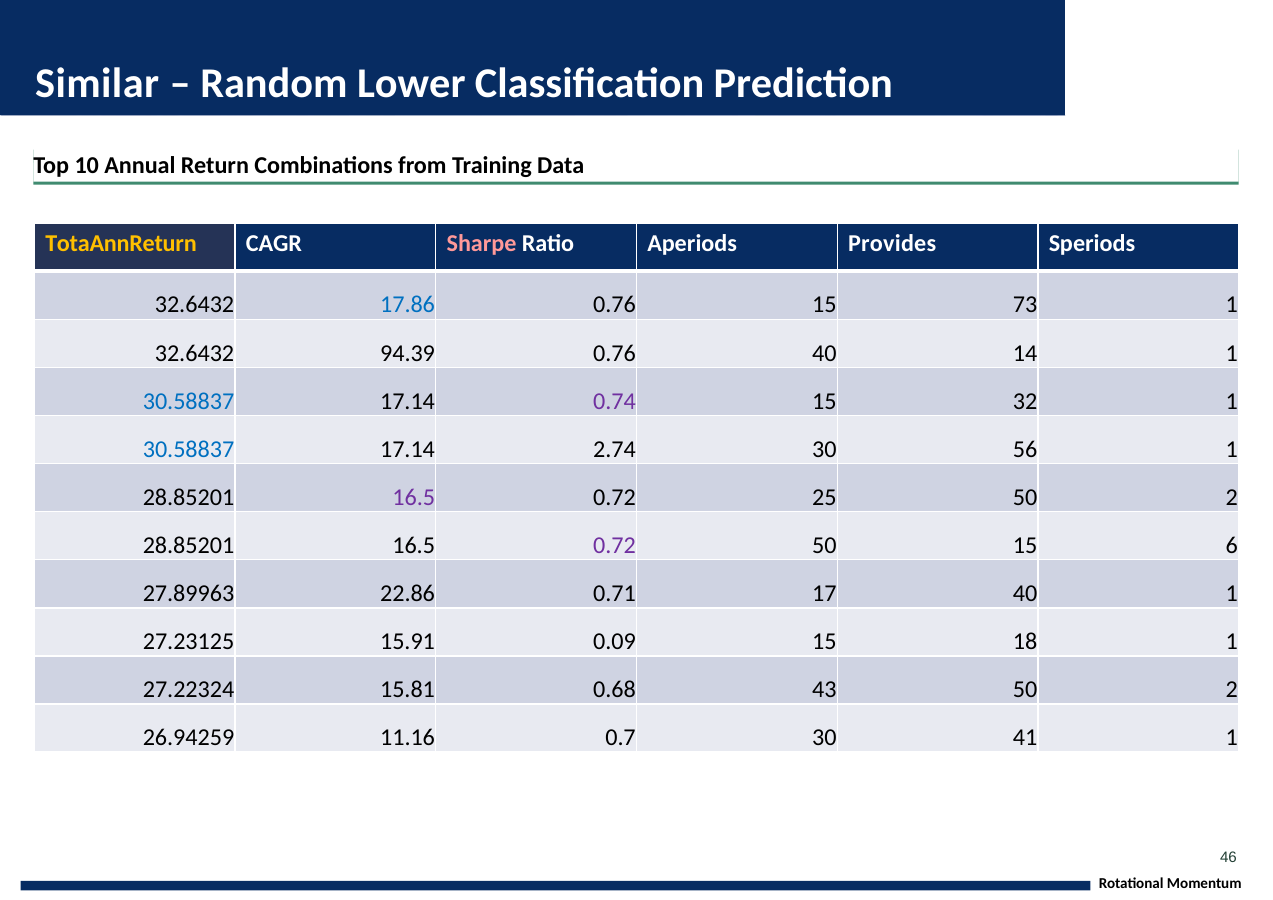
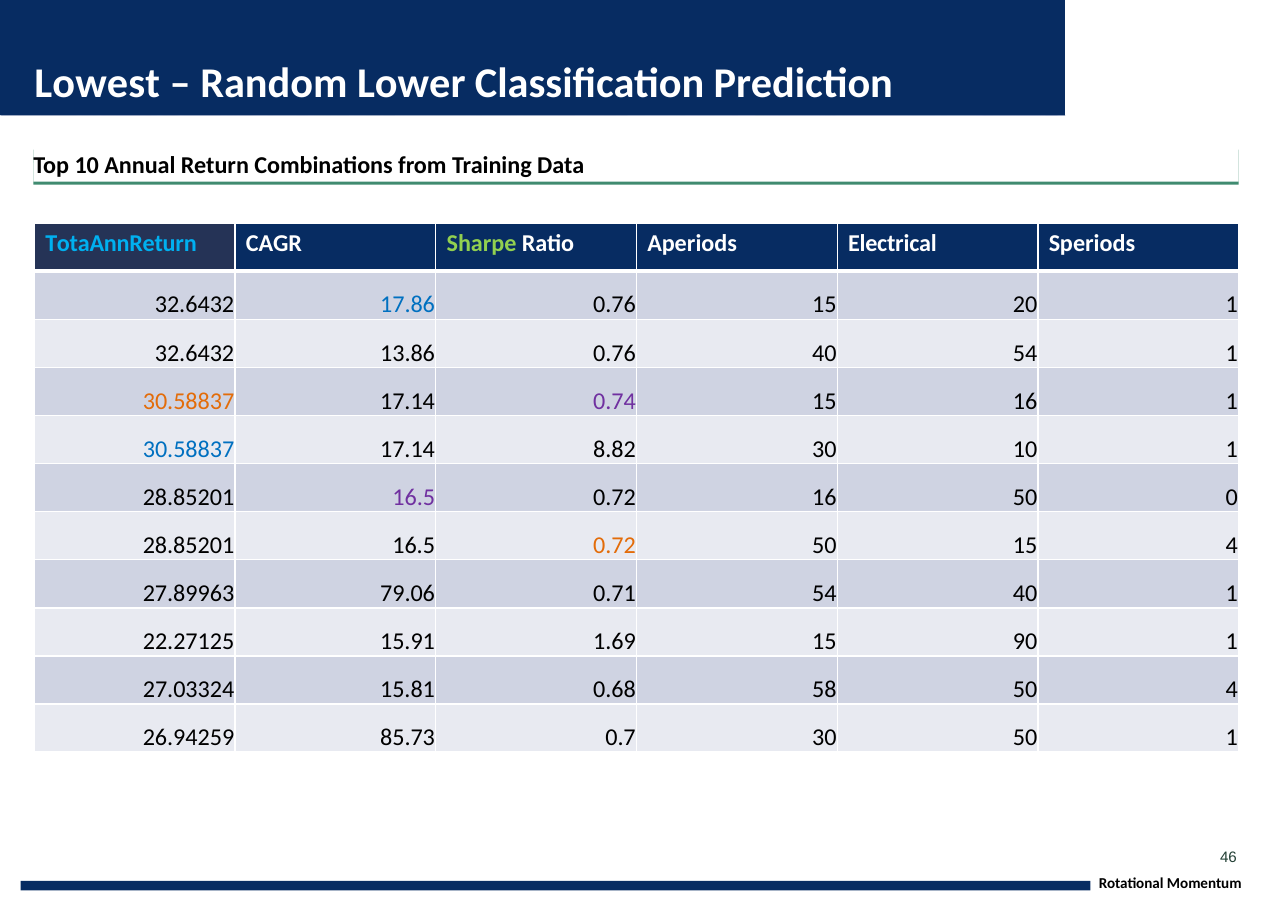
Similar: Similar -> Lowest
TotaAnnReturn colour: yellow -> light blue
Sharpe colour: pink -> light green
Provides: Provides -> Electrical
73: 73 -> 20
94.39: 94.39 -> 13.86
40 14: 14 -> 54
30.58837 at (189, 401) colour: blue -> orange
15 32: 32 -> 16
2.74: 2.74 -> 8.82
30 56: 56 -> 10
0.72 25: 25 -> 16
2 at (1232, 497): 2 -> 0
0.72 at (615, 545) colour: purple -> orange
15 6: 6 -> 4
22.86: 22.86 -> 79.06
0.71 17: 17 -> 54
27.23125: 27.23125 -> 22.27125
0.09: 0.09 -> 1.69
18: 18 -> 90
27.22324: 27.22324 -> 27.03324
43: 43 -> 58
2 at (1232, 690): 2 -> 4
11.16: 11.16 -> 85.73
30 41: 41 -> 50
